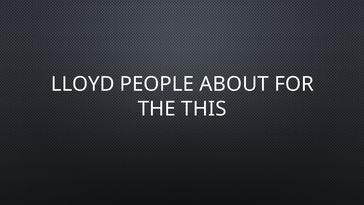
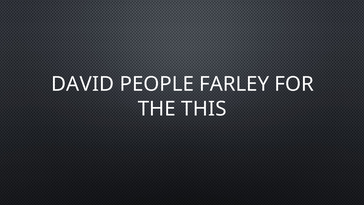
LLOYD: LLOYD -> DAVID
ABOUT: ABOUT -> FARLEY
